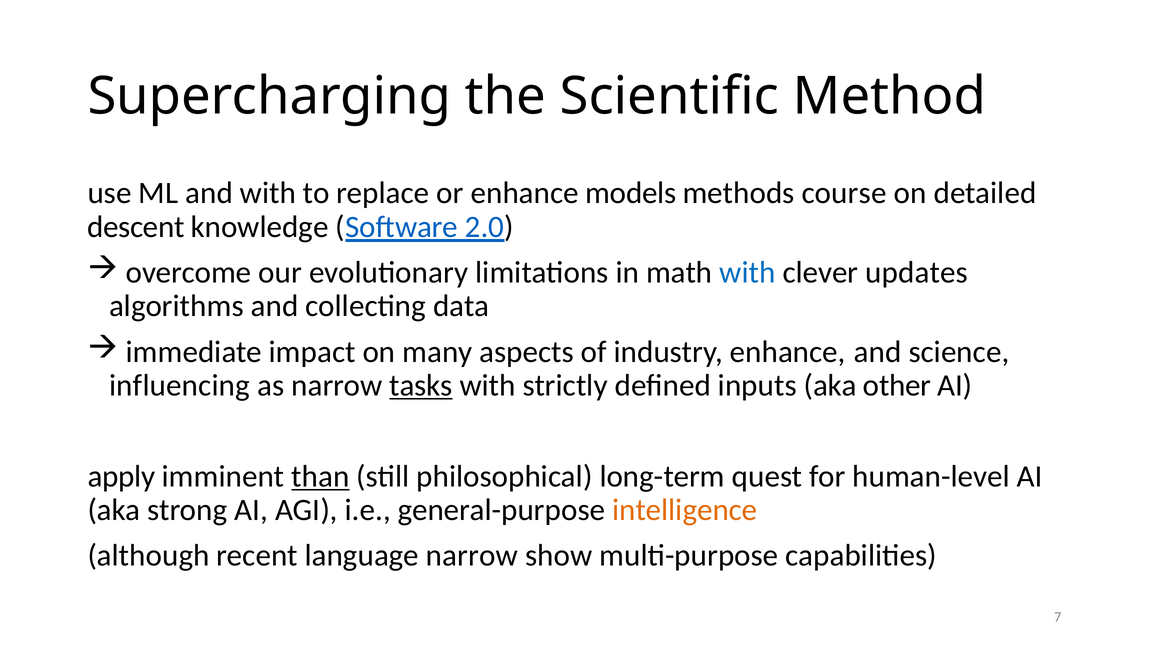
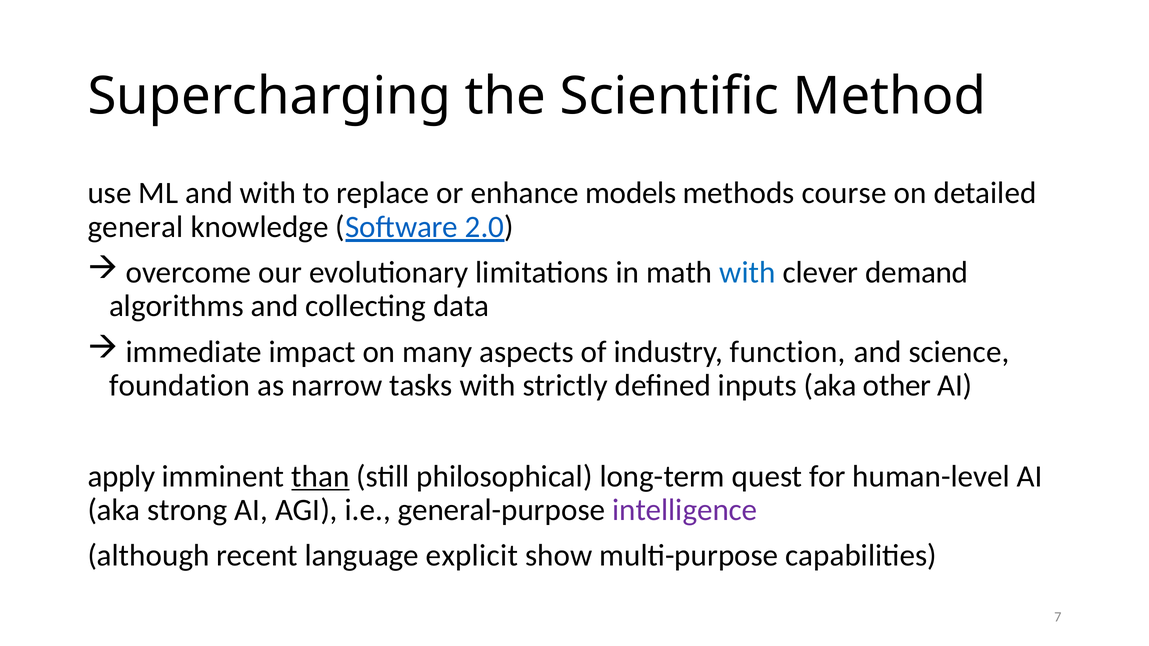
descent: descent -> general
updates: updates -> demand
industry enhance: enhance -> function
influencing: influencing -> foundation
tasks underline: present -> none
intelligence colour: orange -> purple
language narrow: narrow -> explicit
